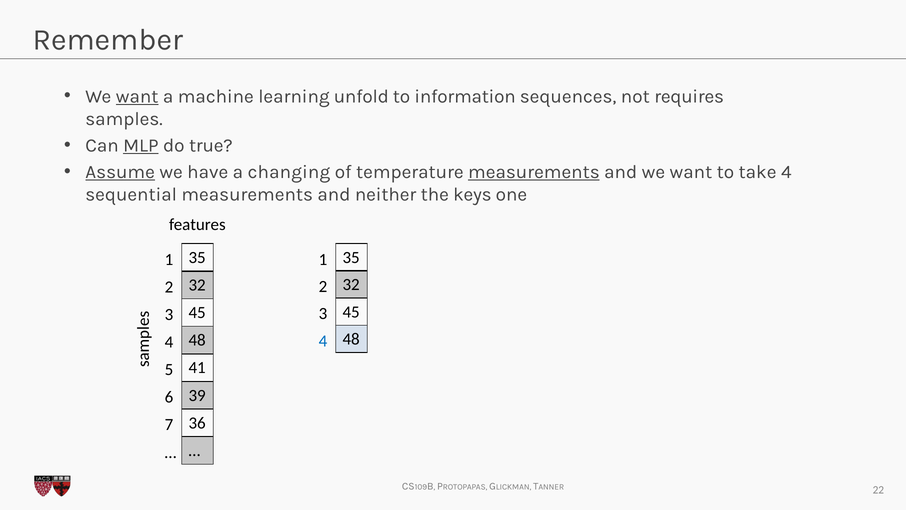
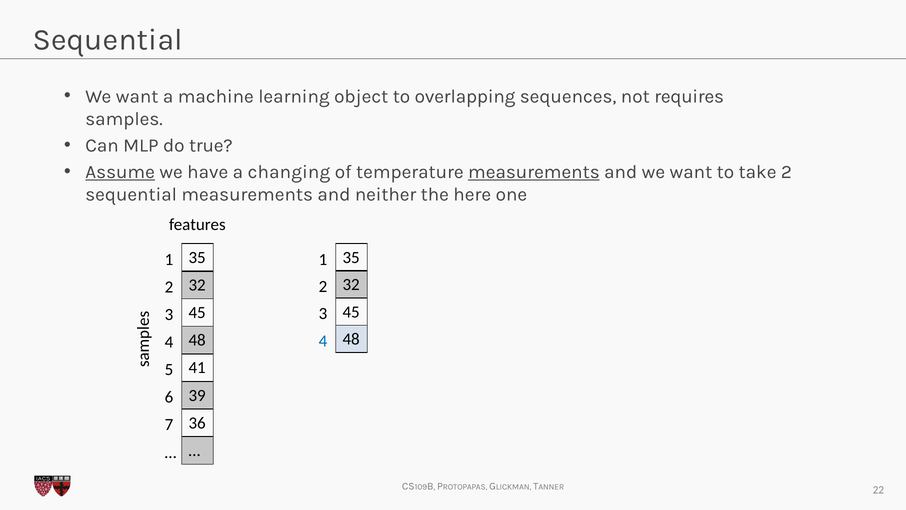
Remember at (108, 40): Remember -> Sequential
want at (137, 96) underline: present -> none
unfold: unfold -> object
information: information -> overlapping
MLP underline: present -> none
take 4: 4 -> 2
keys: keys -> here
